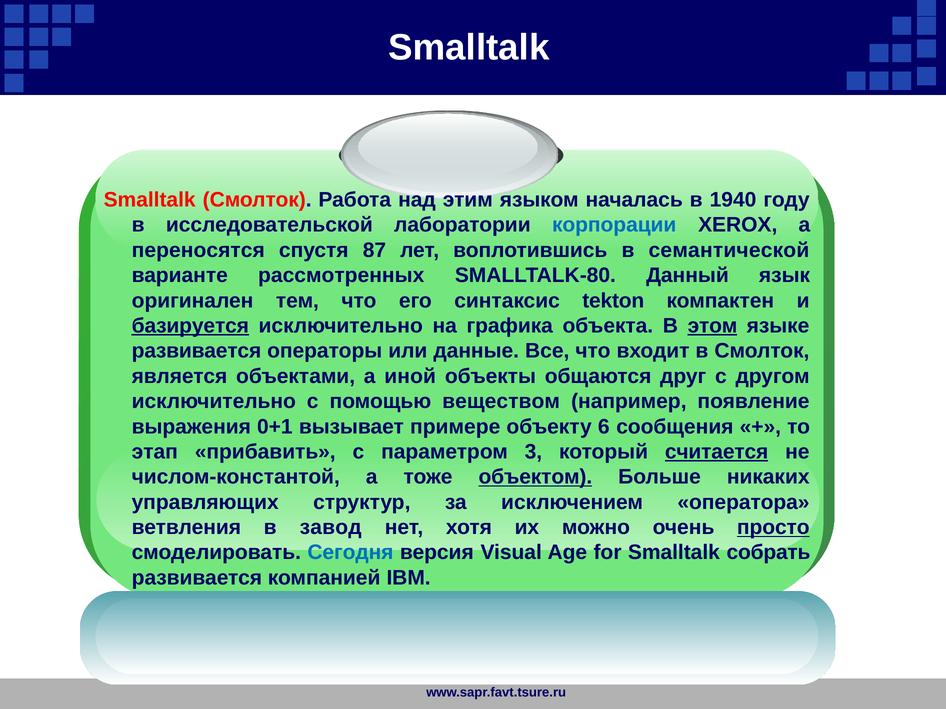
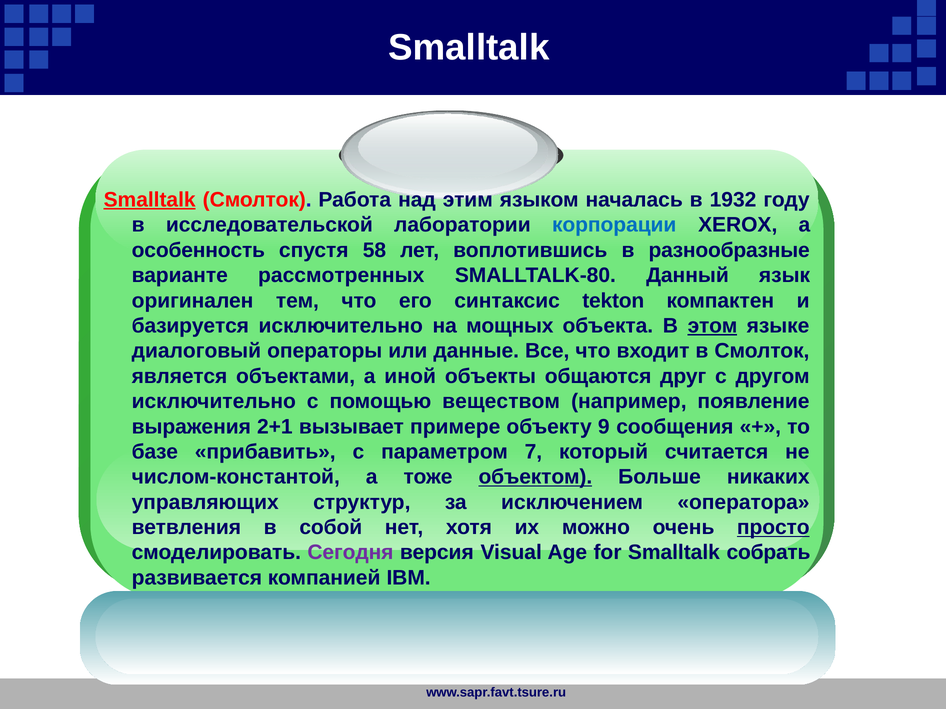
Smalltalk at (150, 200) underline: none -> present
1940: 1940 -> 1932
переносятся: переносятся -> особенность
87: 87 -> 58
семантической: семантической -> разнообразные
базируется underline: present -> none
графика: графика -> мощных
развивается at (196, 351): развивается -> диалоговый
0+1: 0+1 -> 2+1
6: 6 -> 9
этап: этап -> базе
3: 3 -> 7
считается underline: present -> none
завод: завод -> собой
Сегодня colour: blue -> purple
